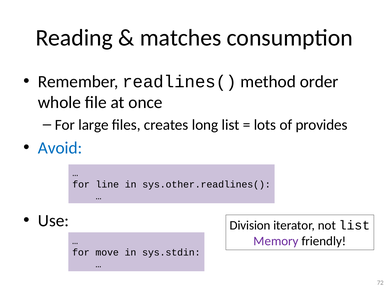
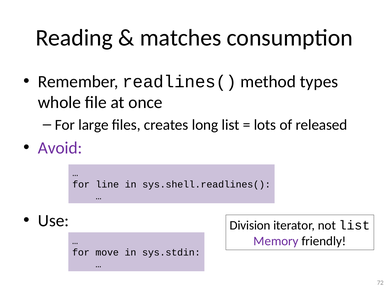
order: order -> types
provides: provides -> released
Avoid colour: blue -> purple
sys.other.readlines(: sys.other.readlines( -> sys.shell.readlines(
